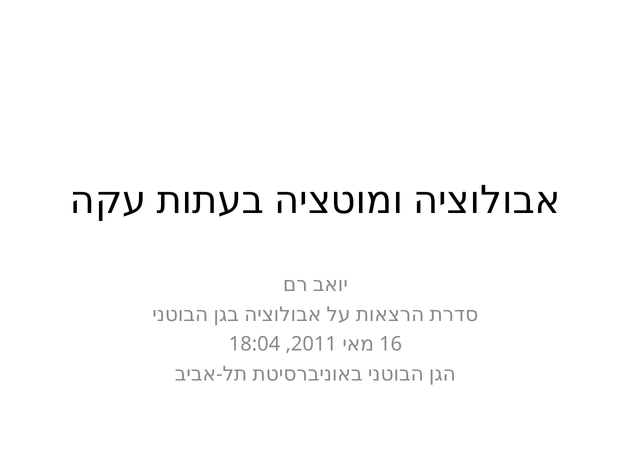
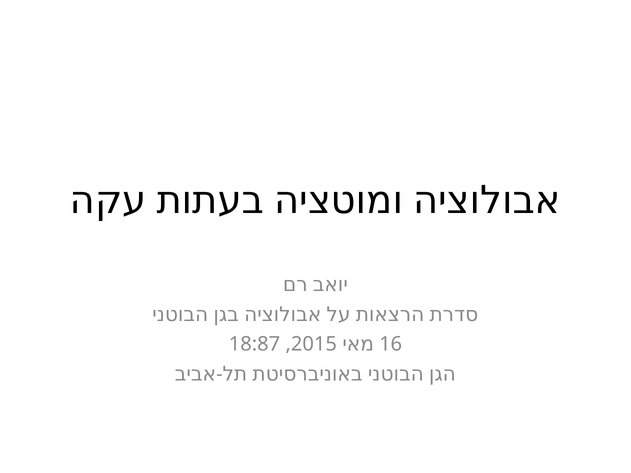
18:04: 18:04 -> 18:87
2011: 2011 -> 2015
